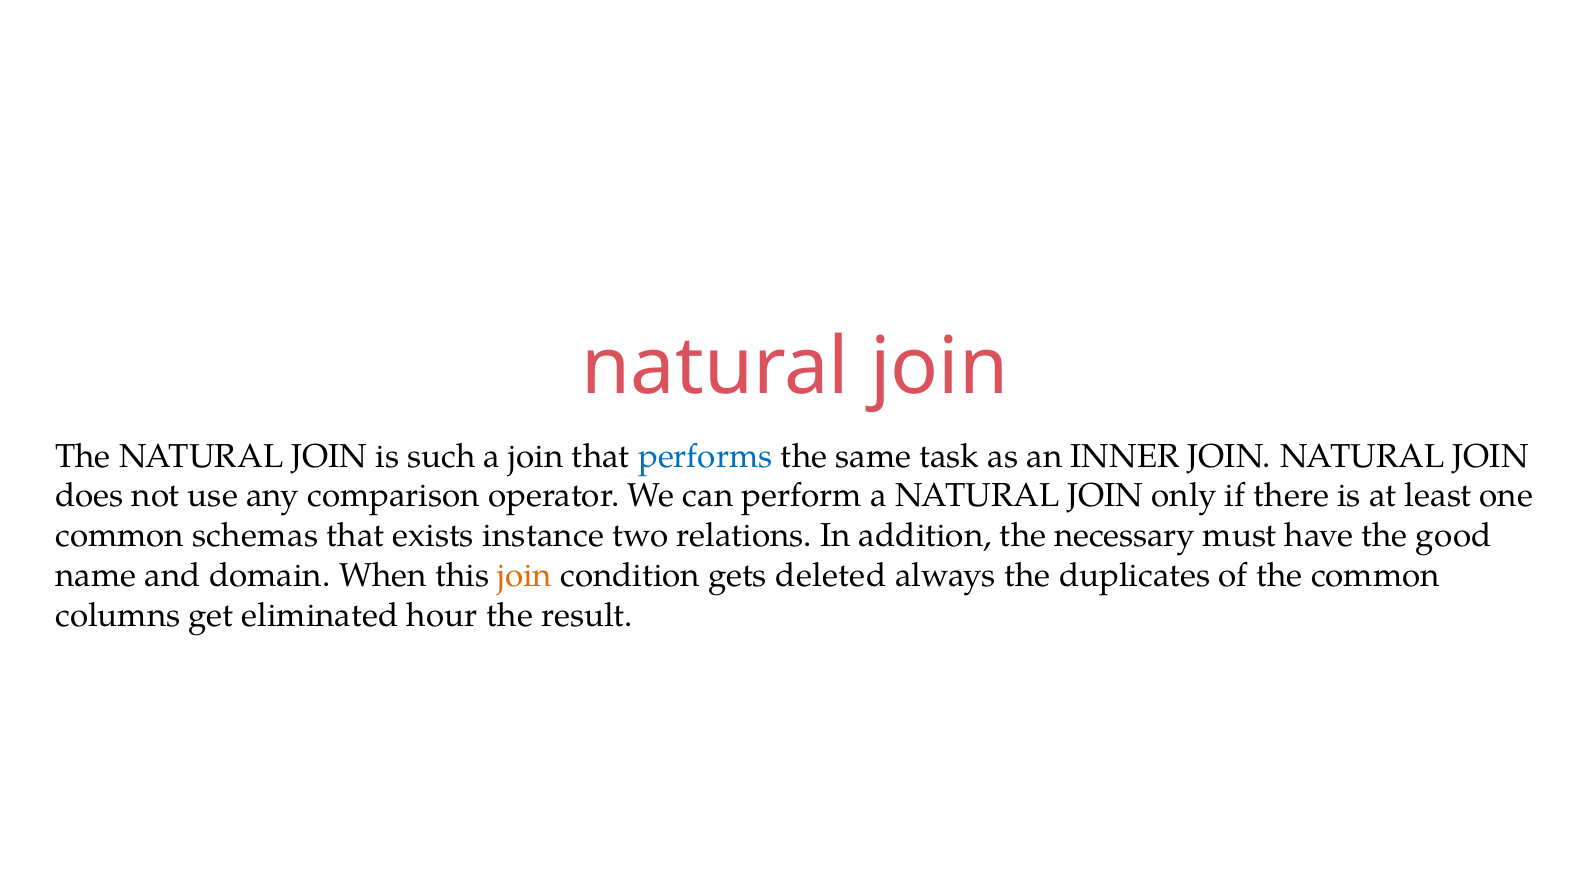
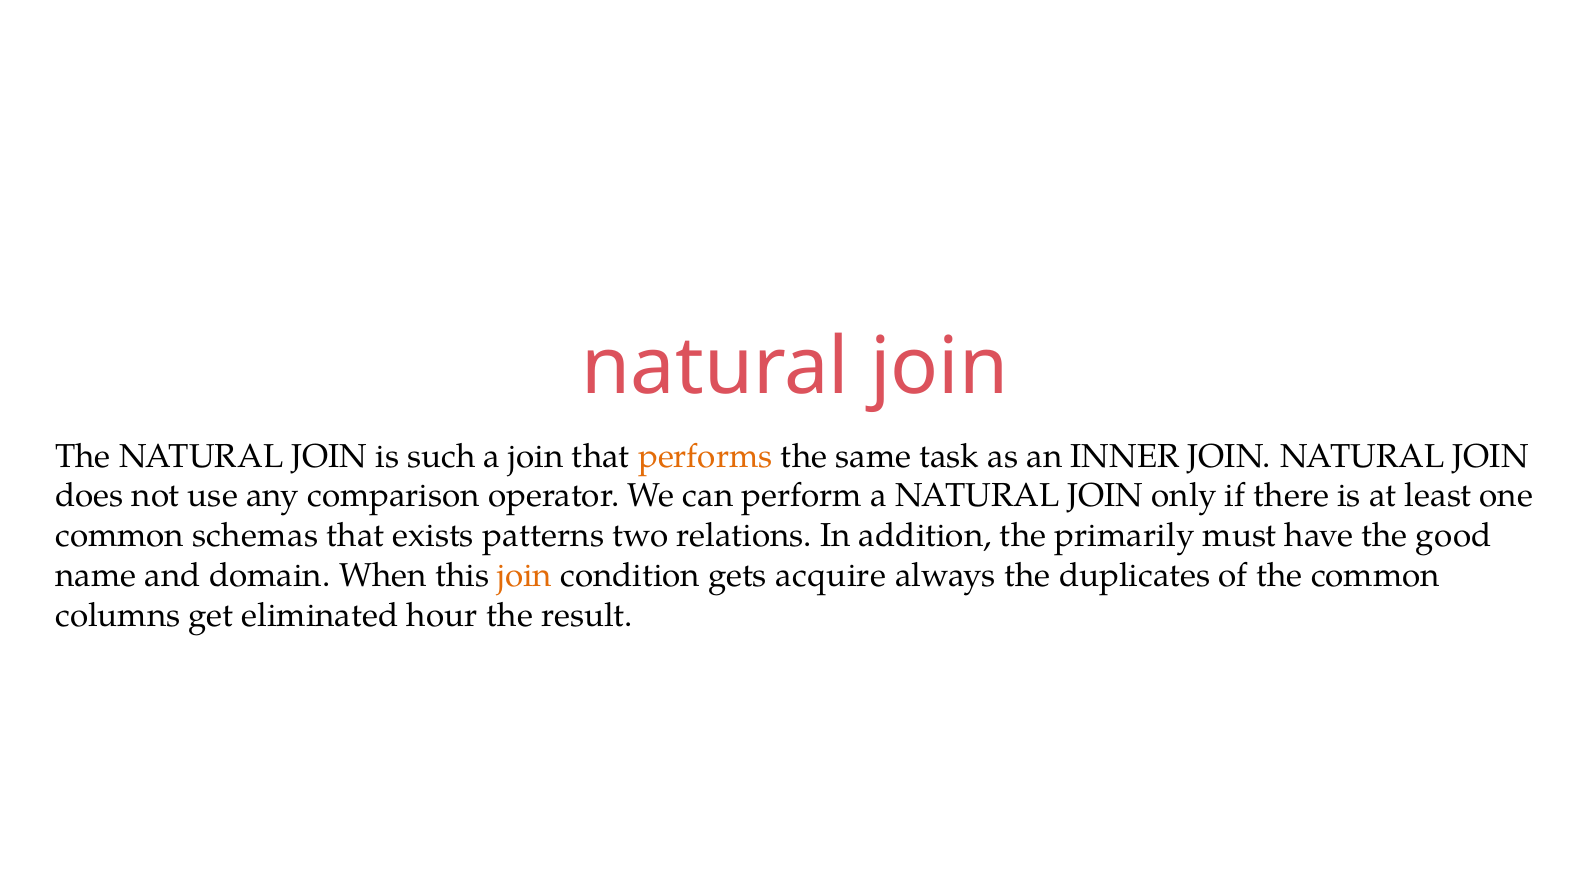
performs colour: blue -> orange
instance: instance -> patterns
necessary: necessary -> primarily
deleted: deleted -> acquire
